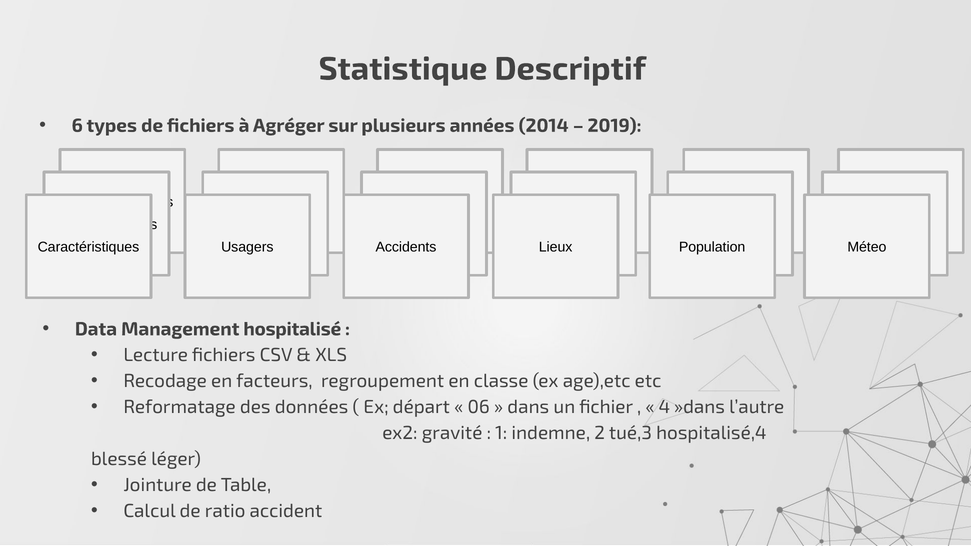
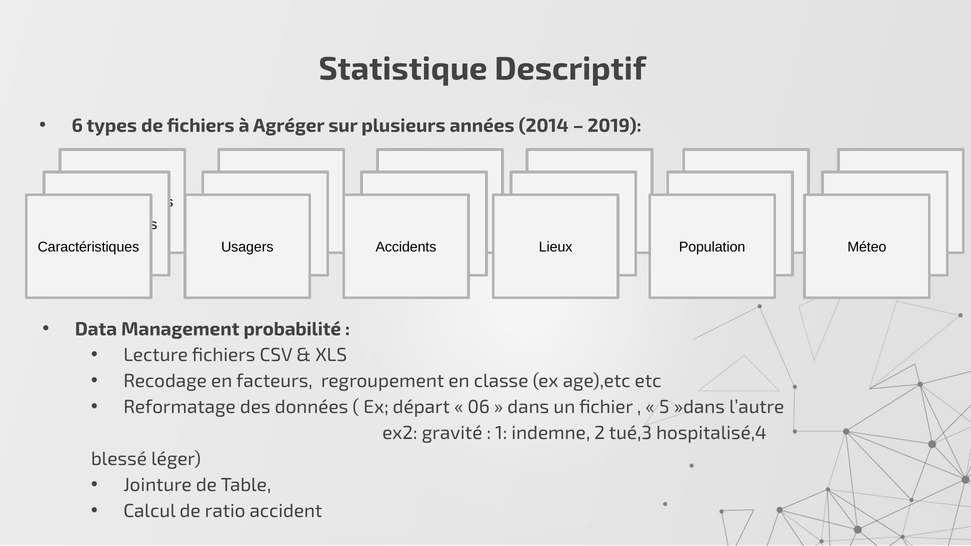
hospitalisé: hospitalisé -> probabilité
4: 4 -> 5
